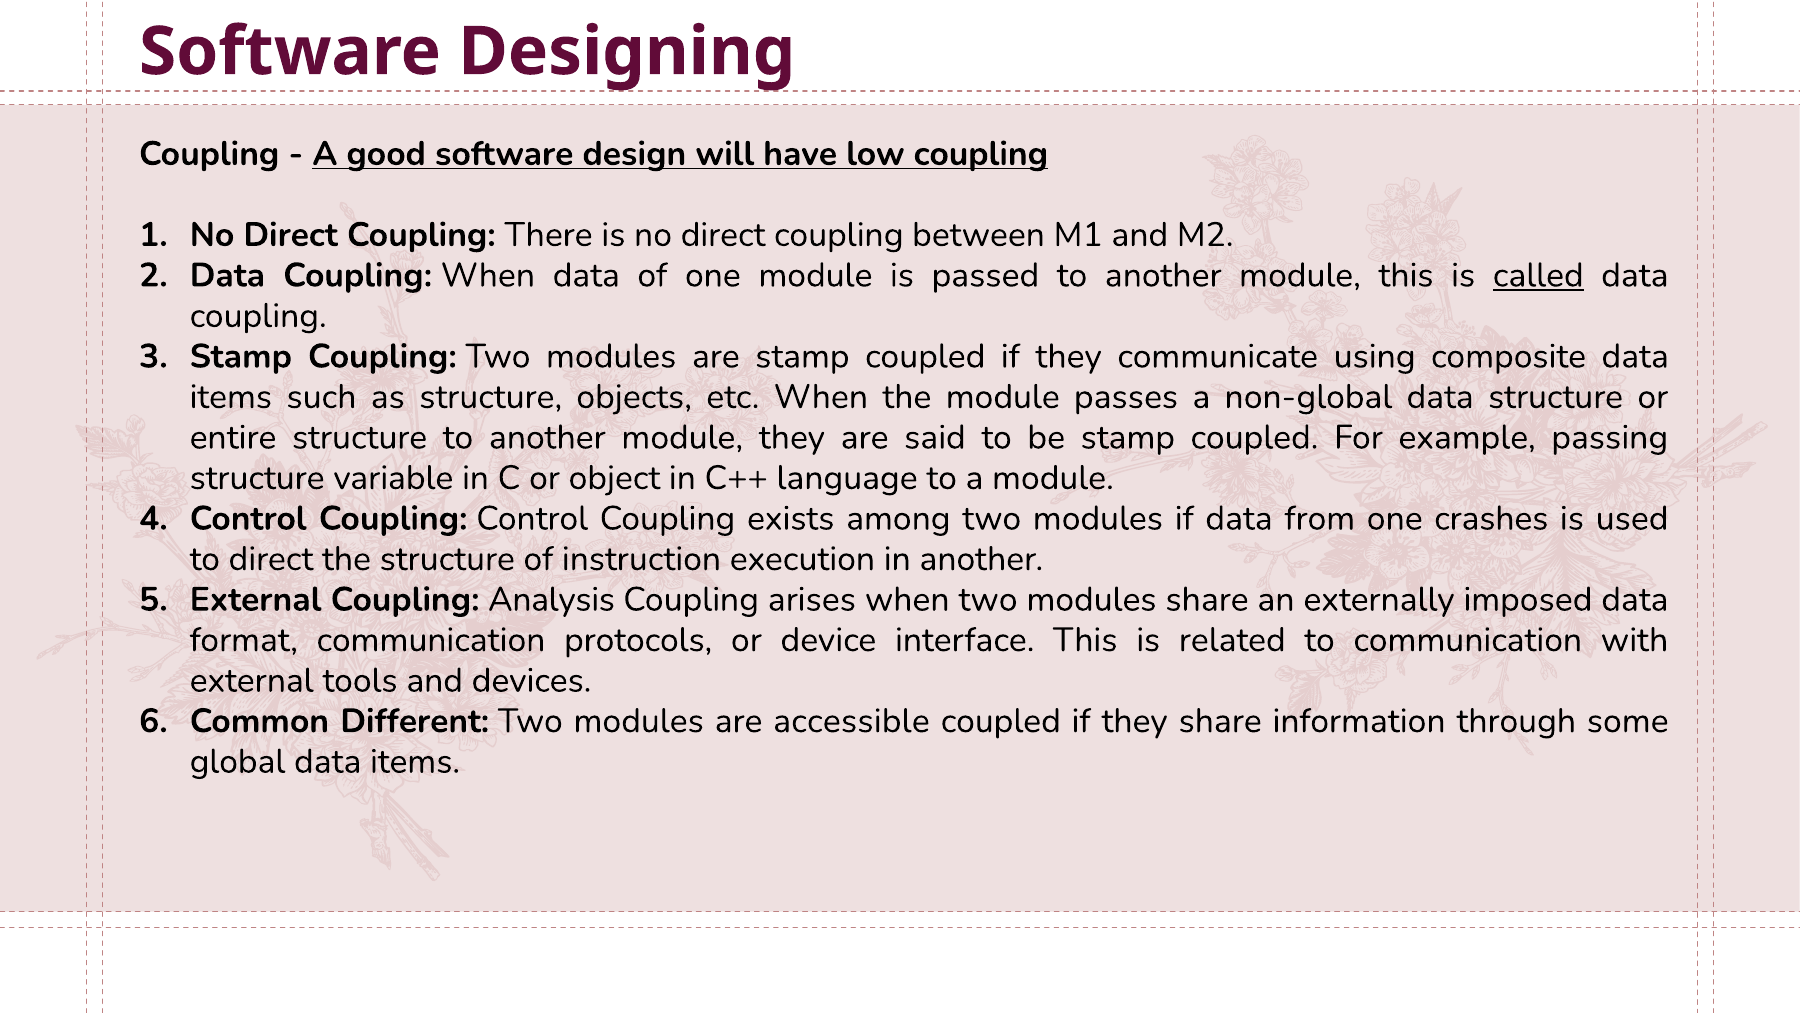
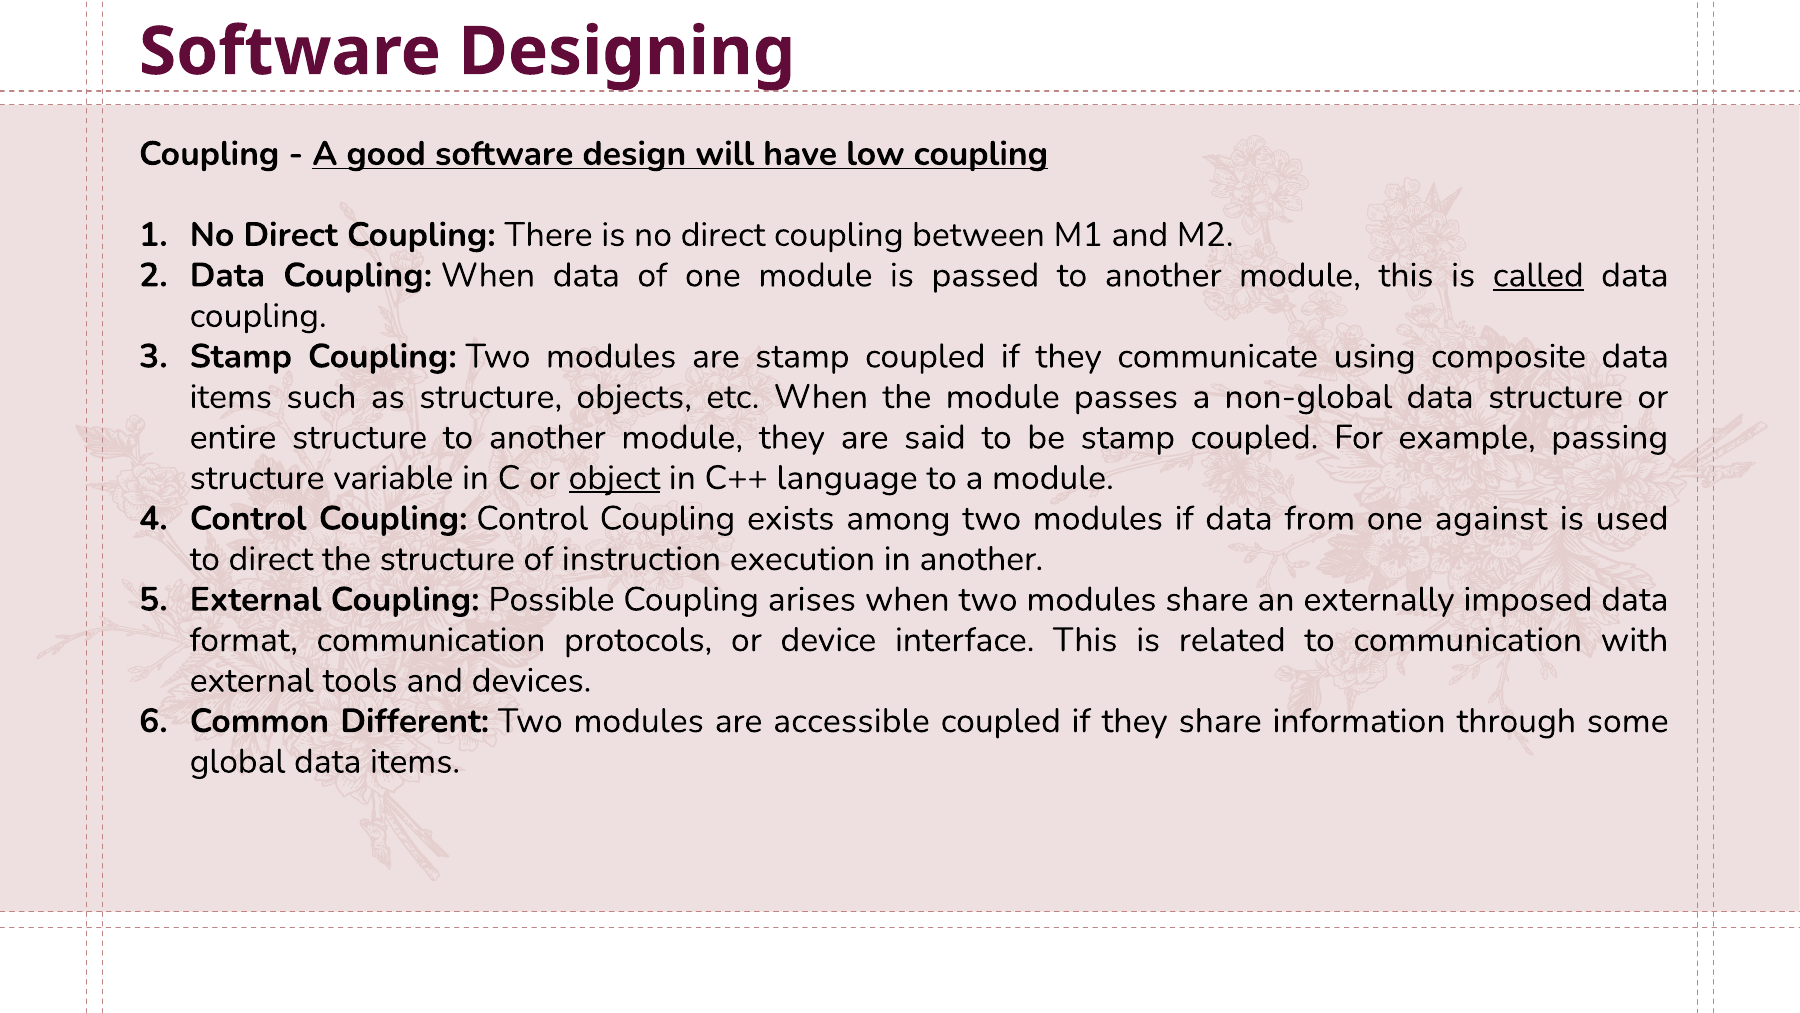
object underline: none -> present
crashes: crashes -> against
Analysis: Analysis -> Possible
